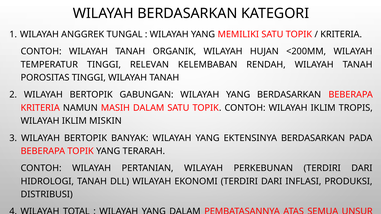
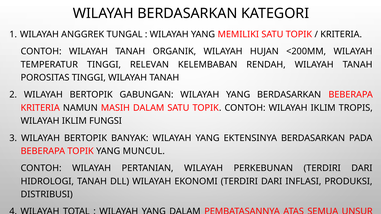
IKLIM MISKIN: MISKIN -> FUNGSI
TERARAH: TERARAH -> MUNCUL
